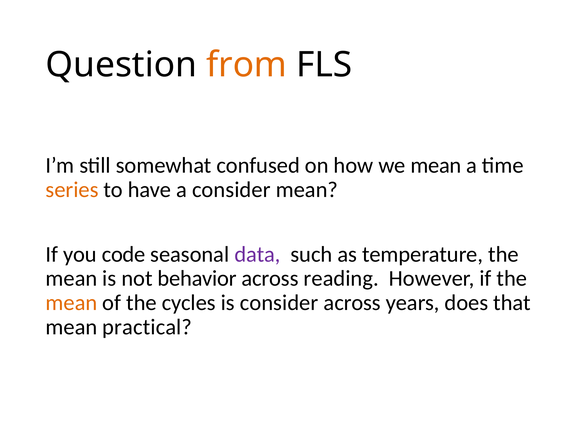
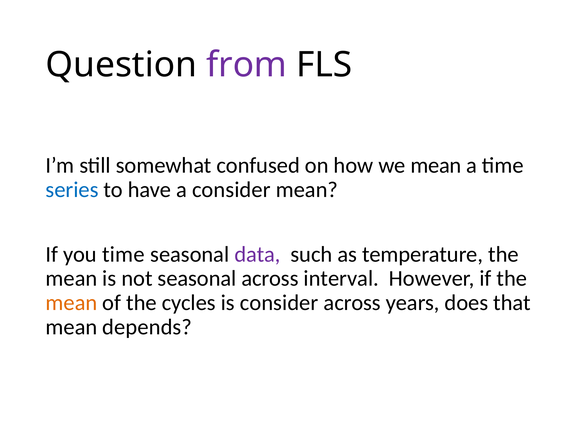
from colour: orange -> purple
series colour: orange -> blue
you code: code -> time
not behavior: behavior -> seasonal
reading: reading -> interval
practical: practical -> depends
